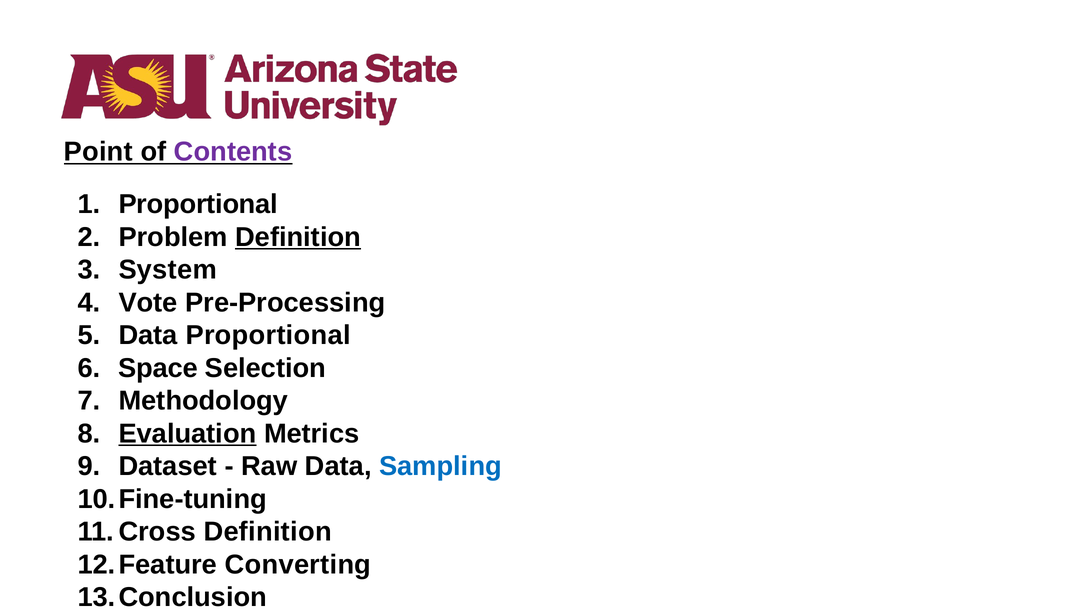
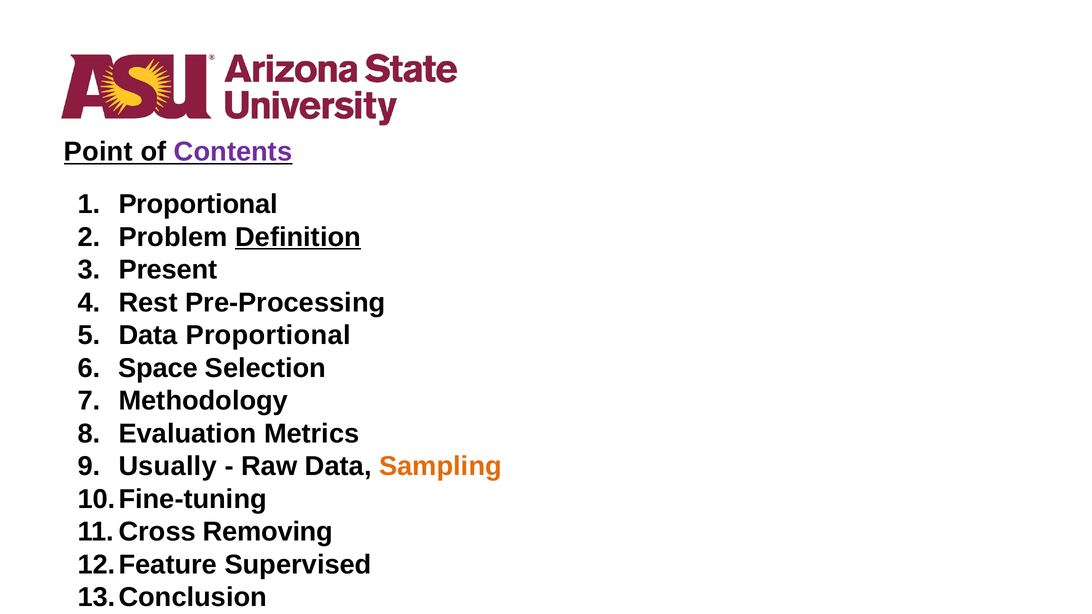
System: System -> Present
Vote: Vote -> Rest
Evaluation underline: present -> none
Dataset: Dataset -> Usually
Sampling colour: blue -> orange
Definition at (268, 532): Definition -> Removing
Converting: Converting -> Supervised
